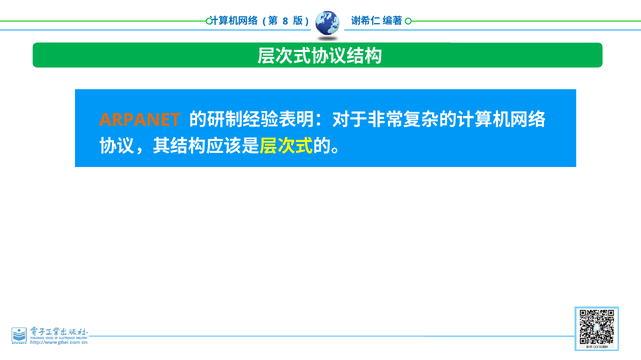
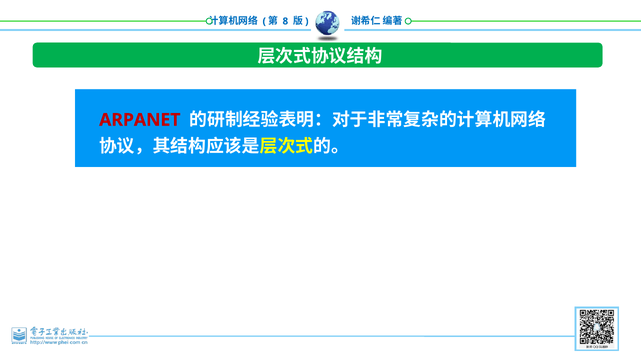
ARPANET colour: orange -> red
